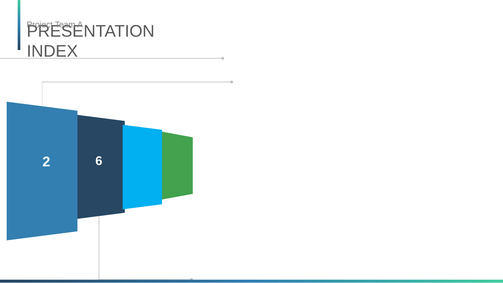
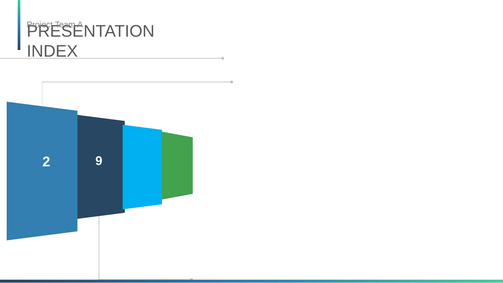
6: 6 -> 9
